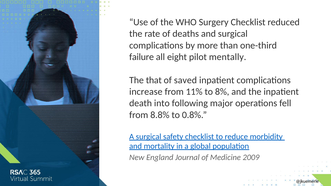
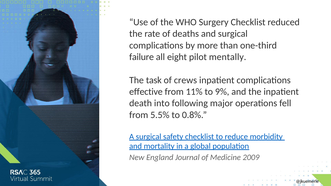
that: that -> task
saved: saved -> crews
increase: increase -> effective
8%: 8% -> 9%
8.8%: 8.8% -> 5.5%
